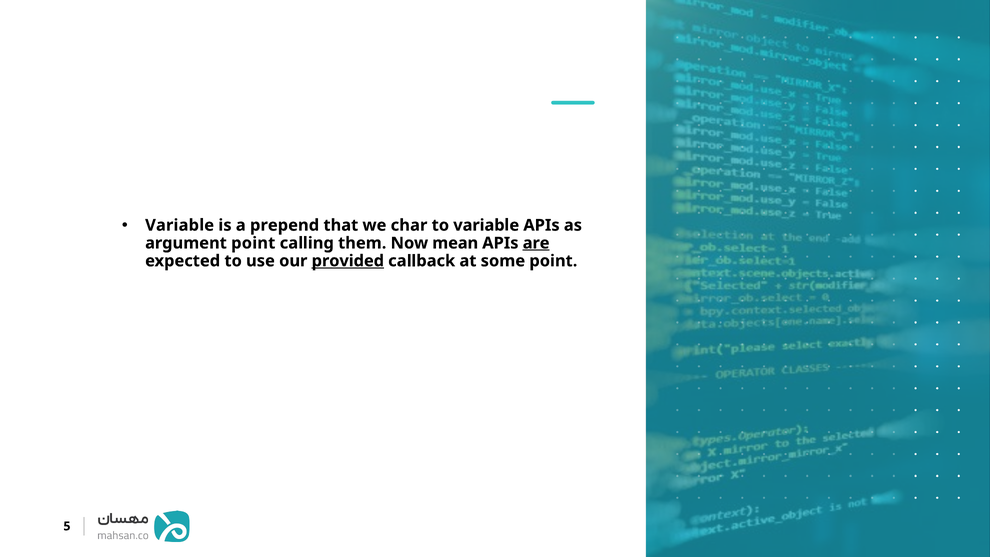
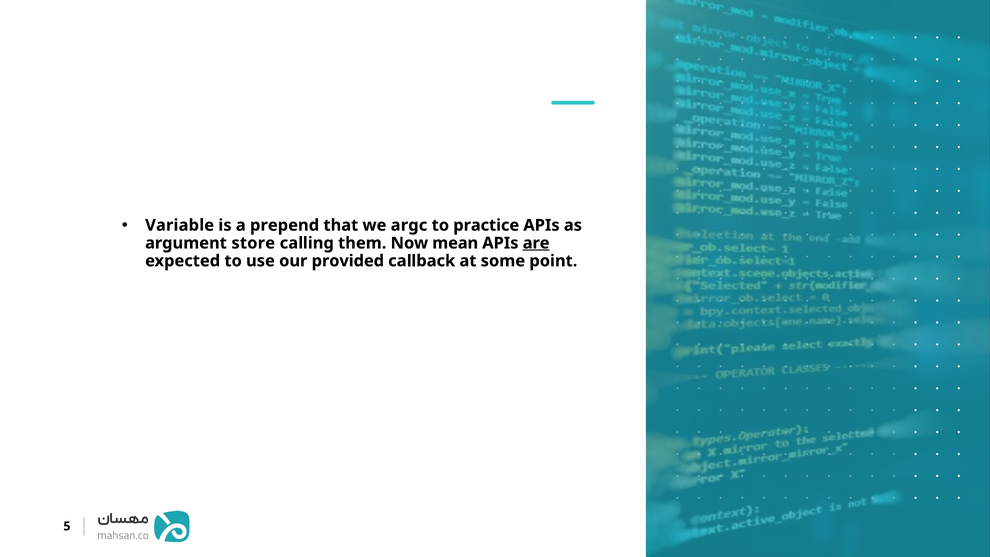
char: char -> argc
to variable: variable -> practice
argument point: point -> store
provided underline: present -> none
